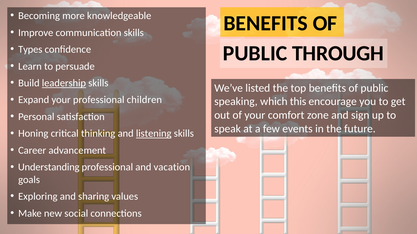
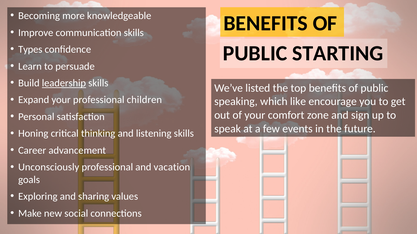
THROUGH: THROUGH -> STARTING
this: this -> like
listening underline: present -> none
Understanding: Understanding -> Unconsciously
